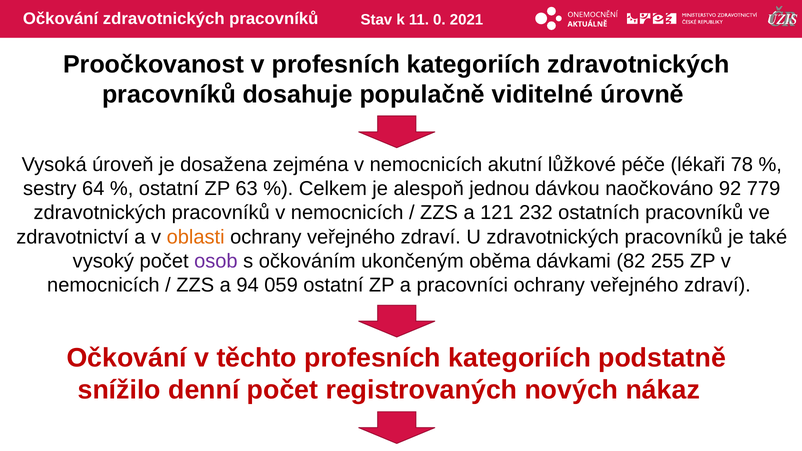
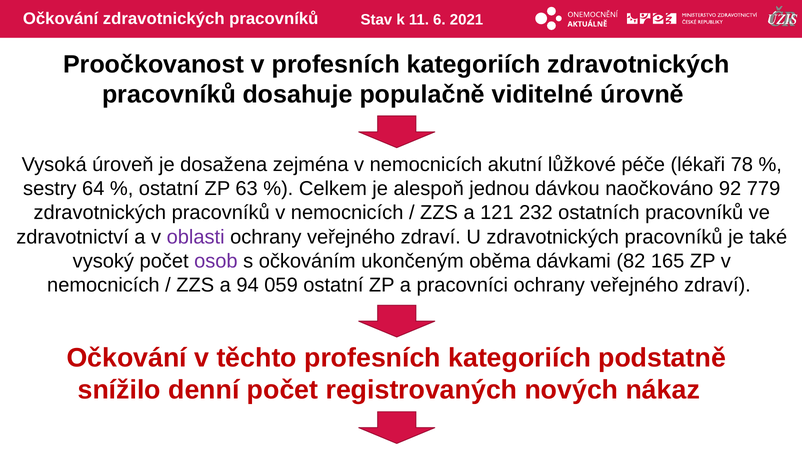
0: 0 -> 6
oblasti colour: orange -> purple
255: 255 -> 165
